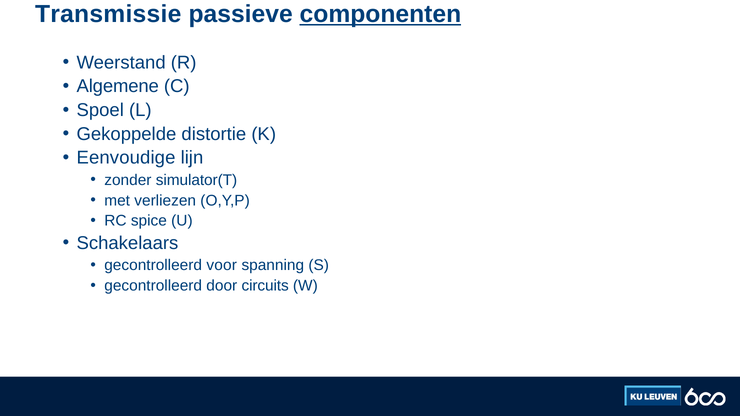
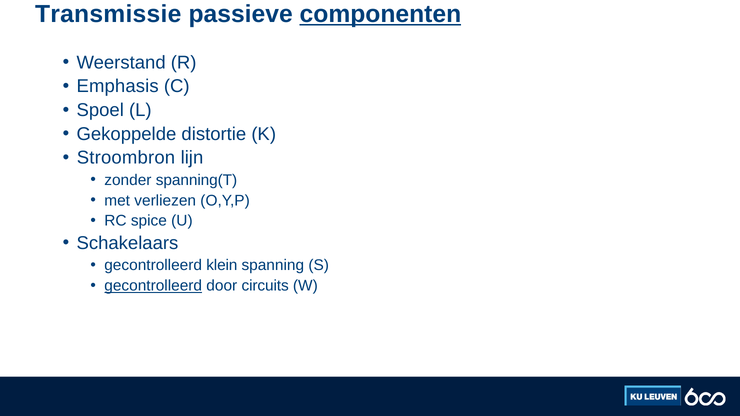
Algemene: Algemene -> Emphasis
Eenvoudige: Eenvoudige -> Stroombron
simulator(T: simulator(T -> spanning(T
voor: voor -> klein
gecontrolleerd at (153, 286) underline: none -> present
